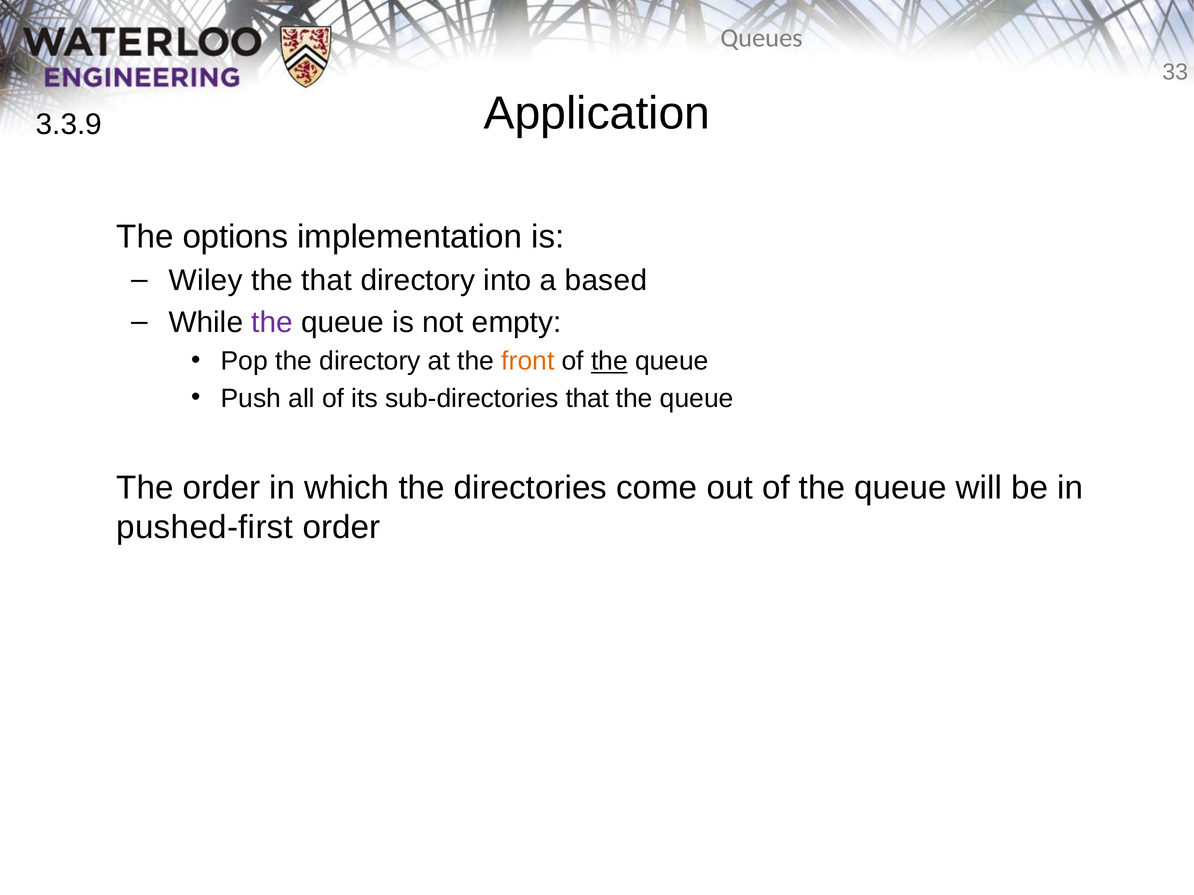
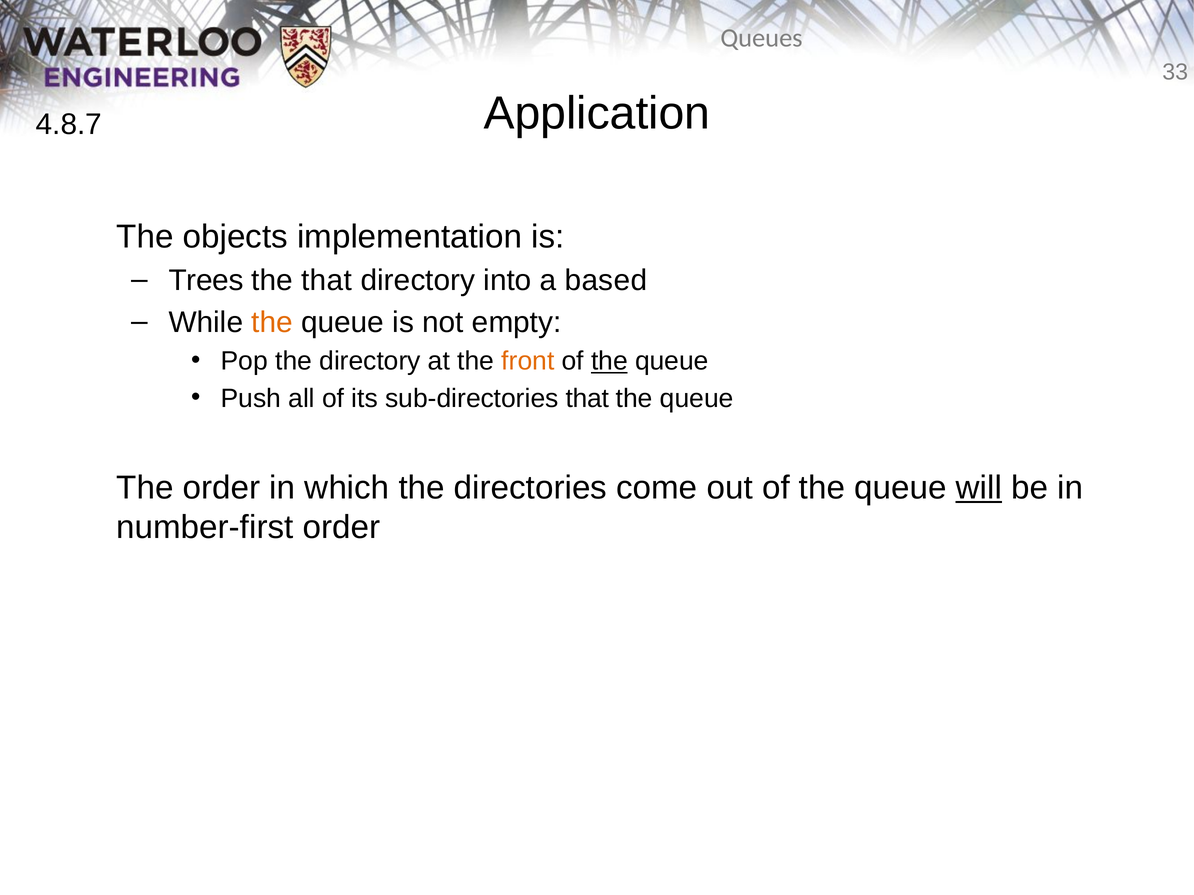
3.3.9: 3.3.9 -> 4.8.7
options: options -> objects
Wiley: Wiley -> Trees
the at (272, 322) colour: purple -> orange
will underline: none -> present
pushed-first: pushed-first -> number-first
